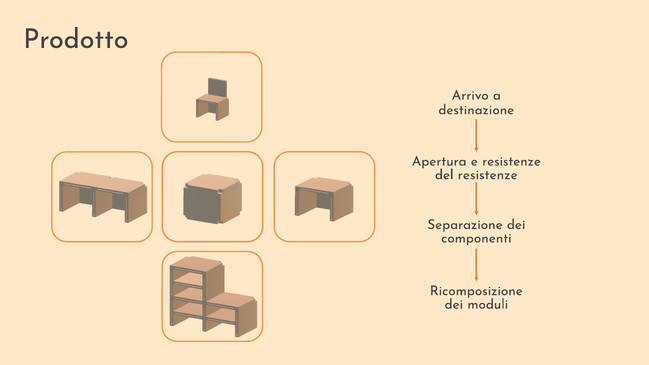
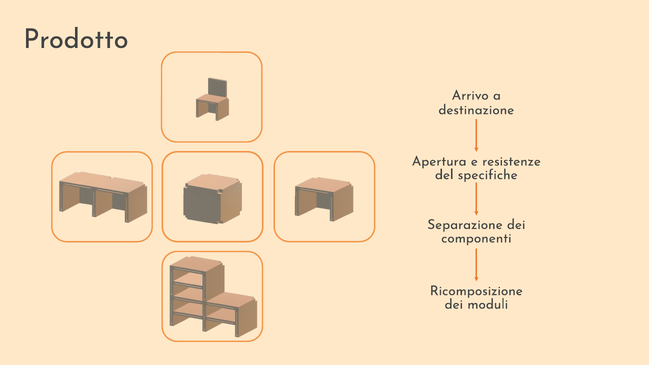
del resistenze: resistenze -> specifiche
